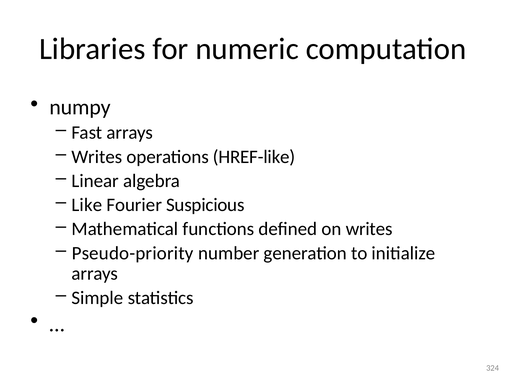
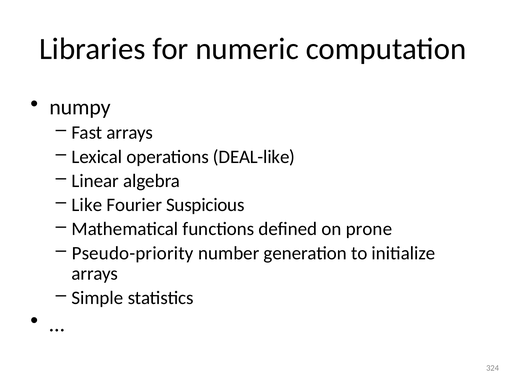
Writes at (97, 157): Writes -> Lexical
HREF-like: HREF-like -> DEAL-like
on writes: writes -> prone
